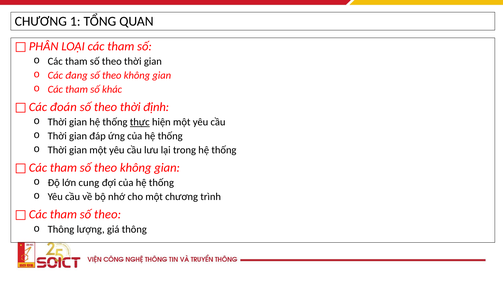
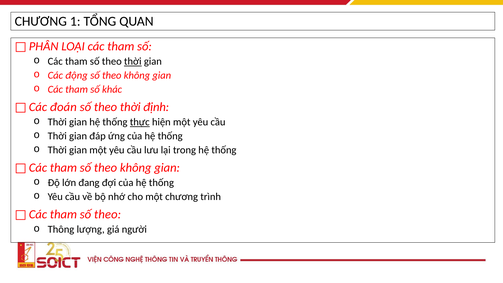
thời at (133, 61) underline: none -> present
đang: đang -> động
cung: cung -> đang
giá thông: thông -> người
